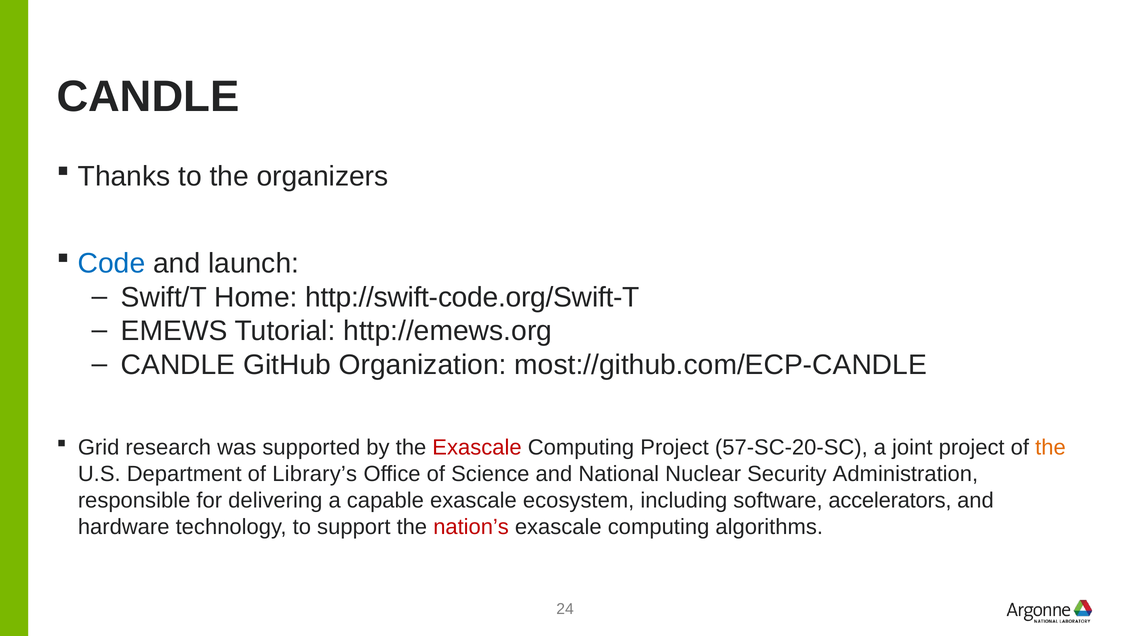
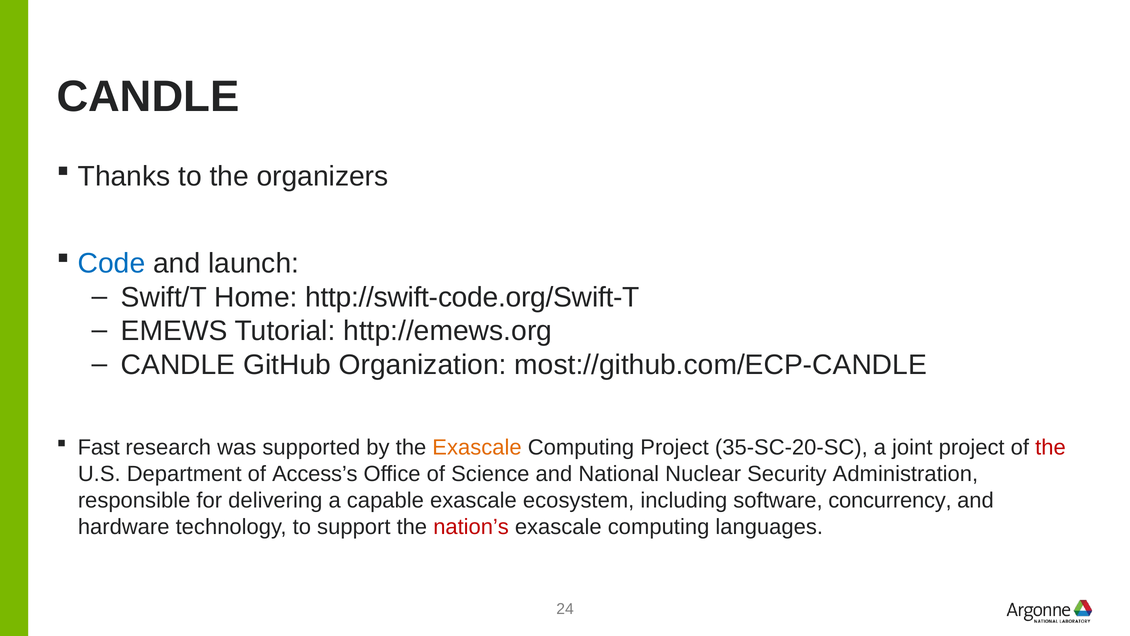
Grid: Grid -> Fast
Exascale at (477, 447) colour: red -> orange
57-SC-20-SC: 57-SC-20-SC -> 35-SC-20-SC
the at (1050, 447) colour: orange -> red
Library’s: Library’s -> Access’s
accelerators: accelerators -> concurrency
algorithms: algorithms -> languages
